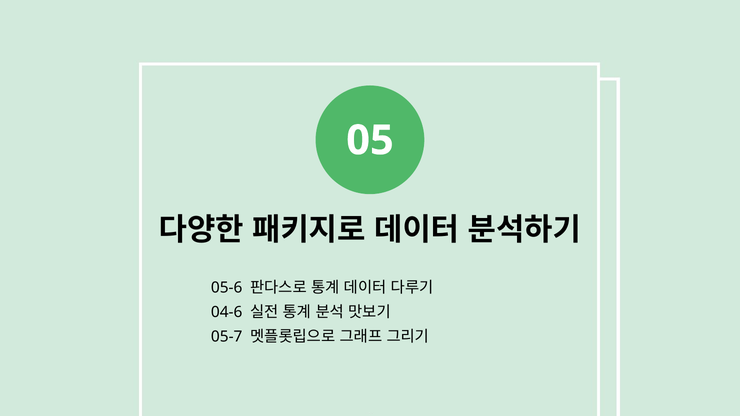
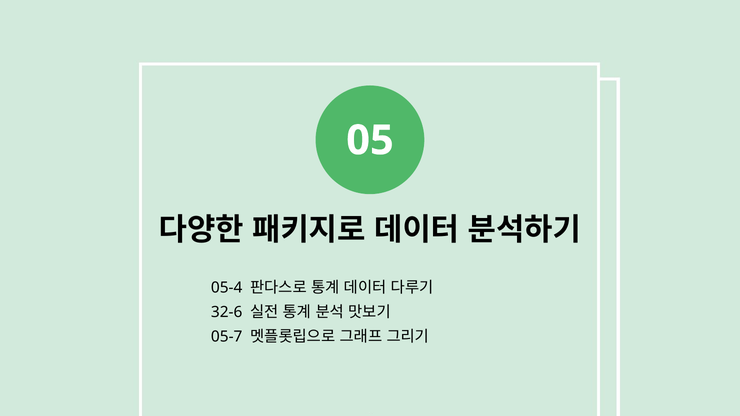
05-6: 05-6 -> 05-4
04-6: 04-6 -> 32-6
